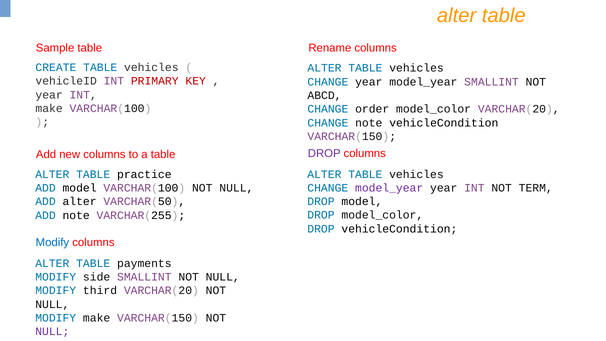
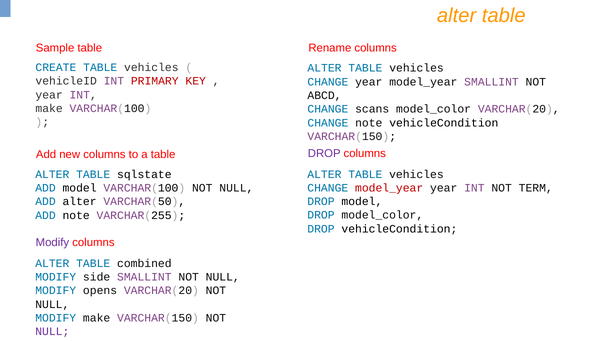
order: order -> scans
practice: practice -> sqlstate
model_year at (389, 188) colour: purple -> red
Modify at (52, 242) colour: blue -> purple
payments: payments -> combined
third: third -> opens
